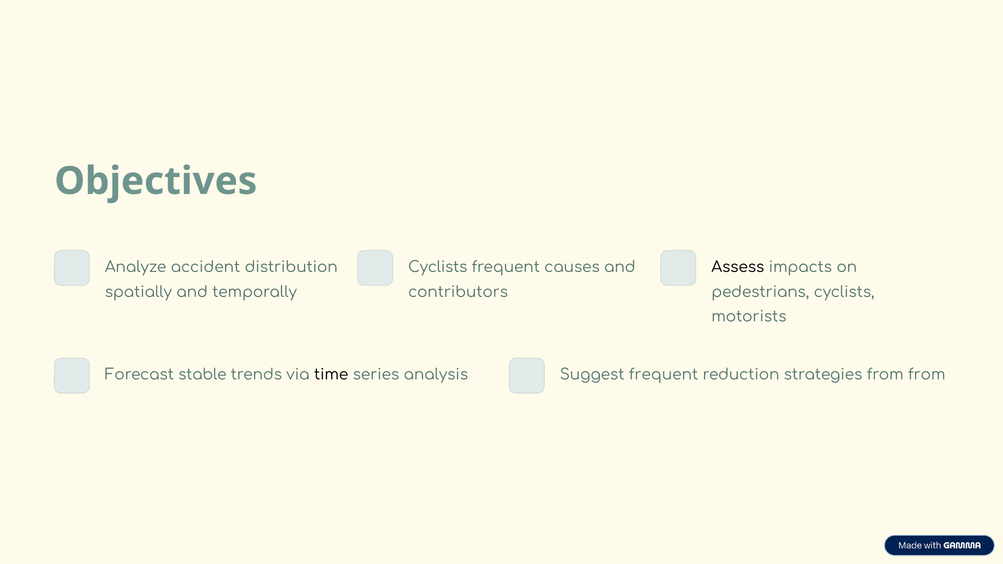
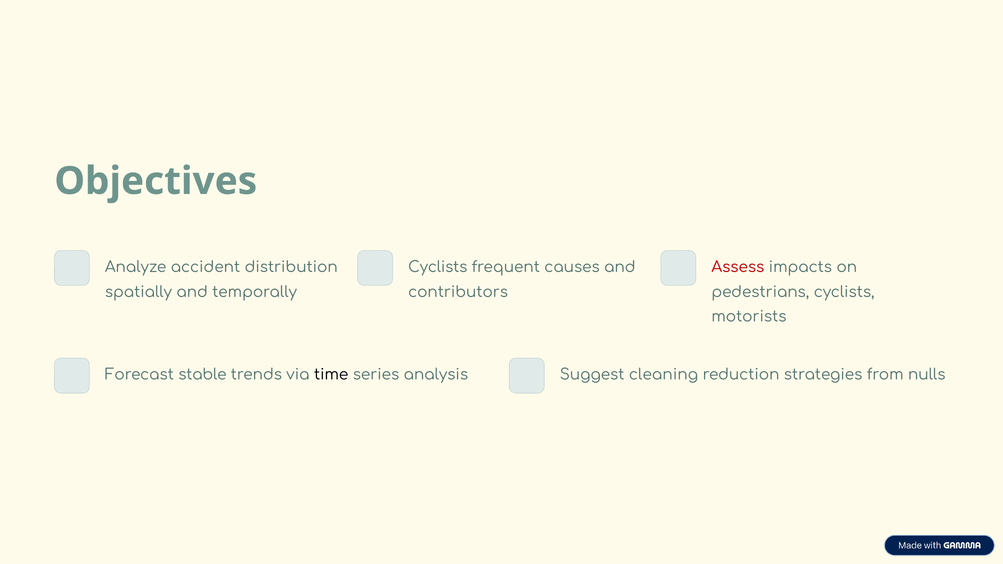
Assess colour: black -> red
Suggest frequent: frequent -> cleaning
from from: from -> nulls
